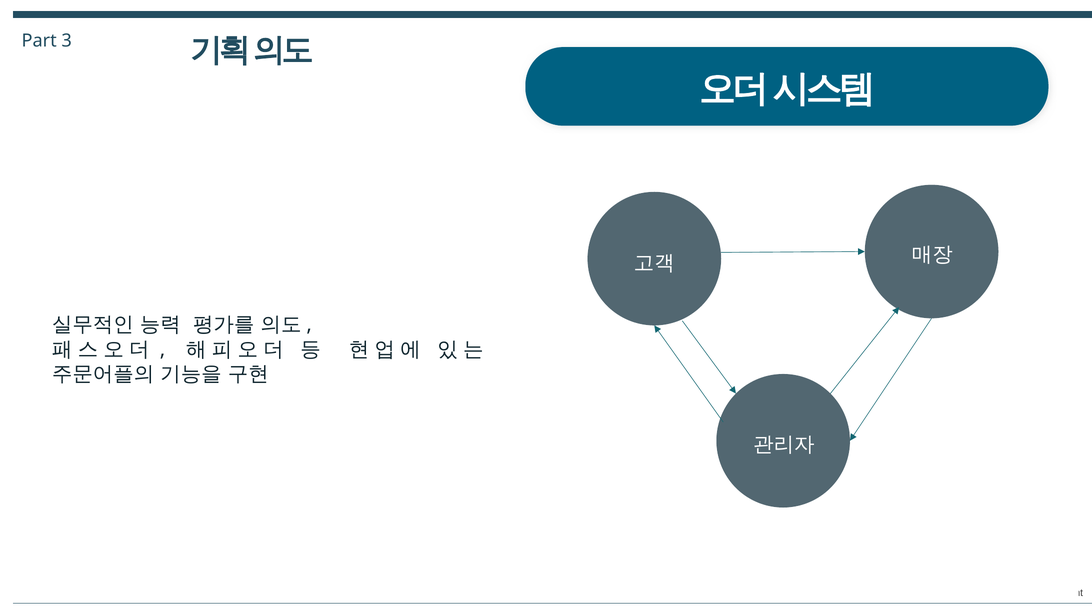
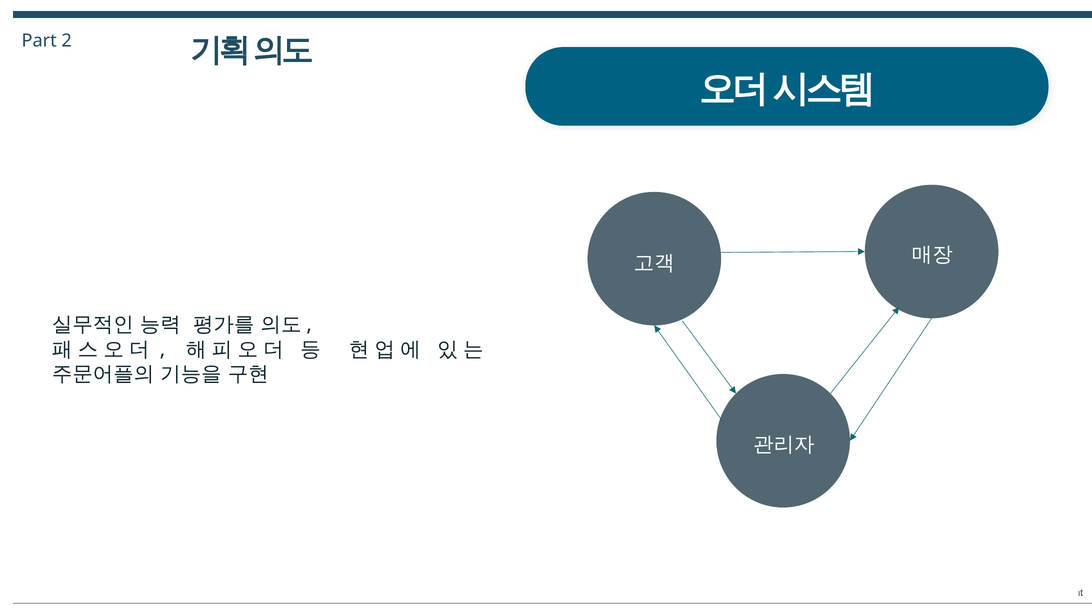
3: 3 -> 2
